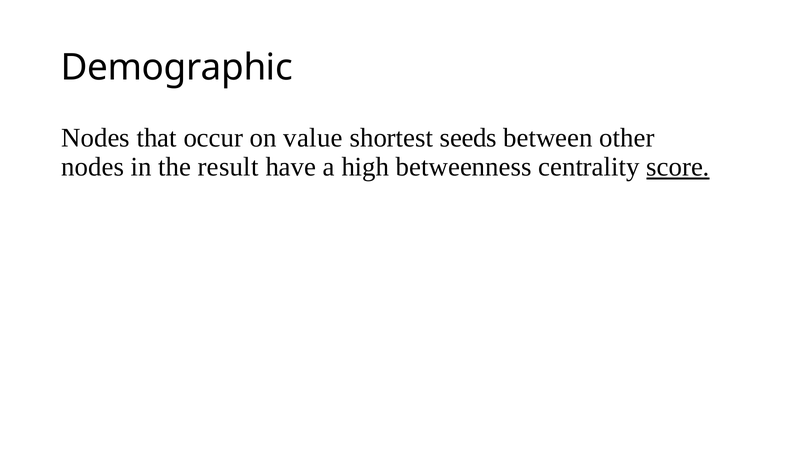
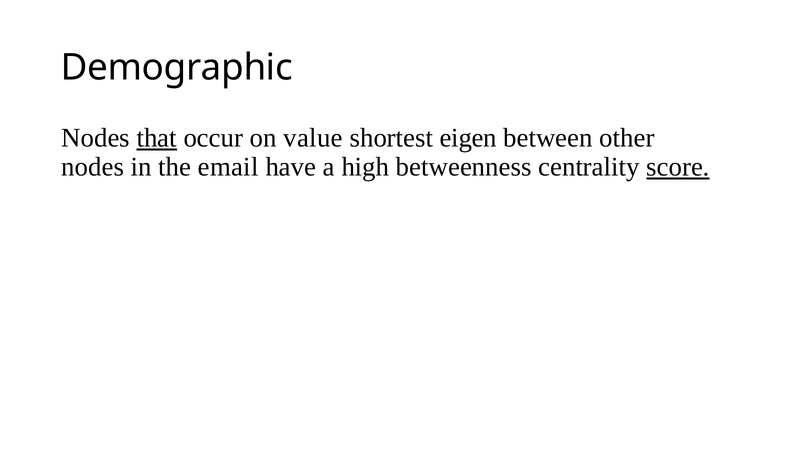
that underline: none -> present
seeds: seeds -> eigen
result: result -> email
